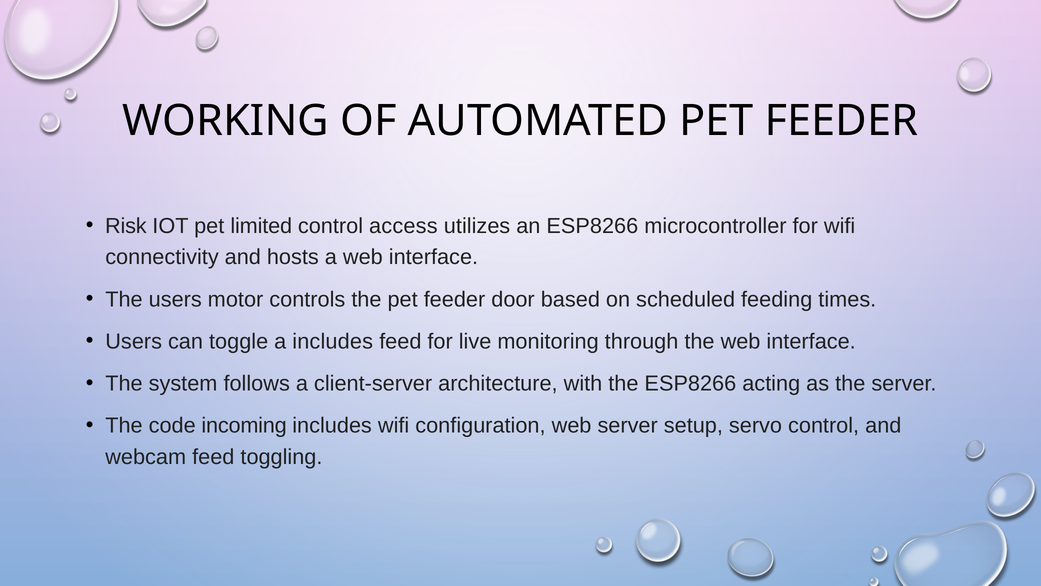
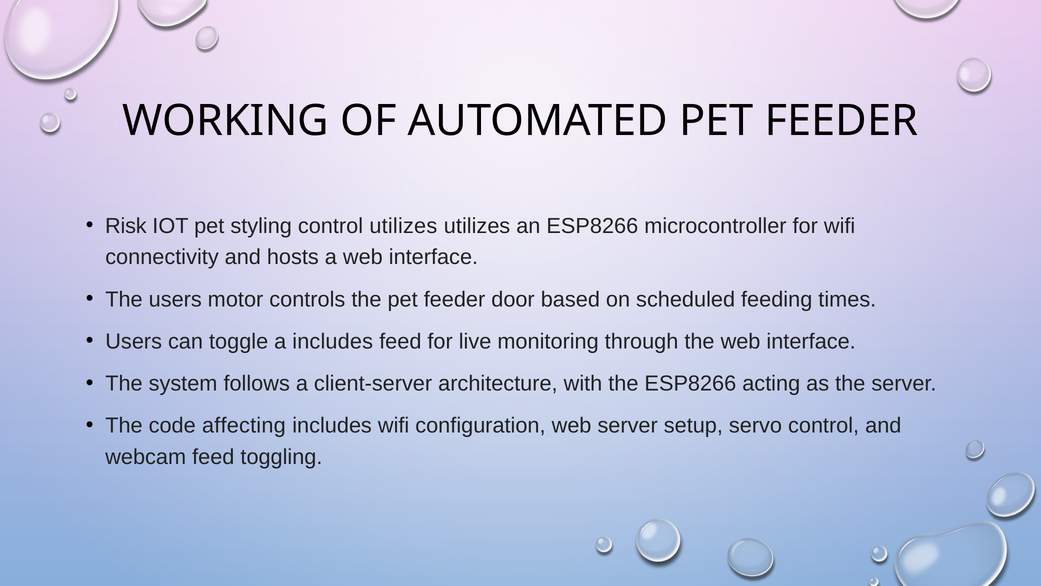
limited: limited -> styling
control access: access -> utilizes
incoming: incoming -> affecting
